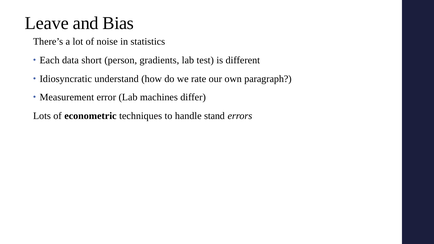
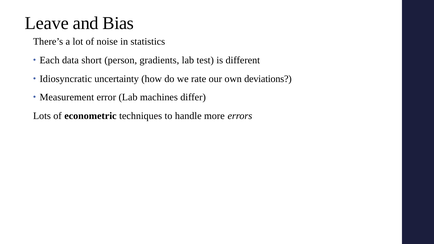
understand: understand -> uncertainty
paragraph: paragraph -> deviations
stand: stand -> more
